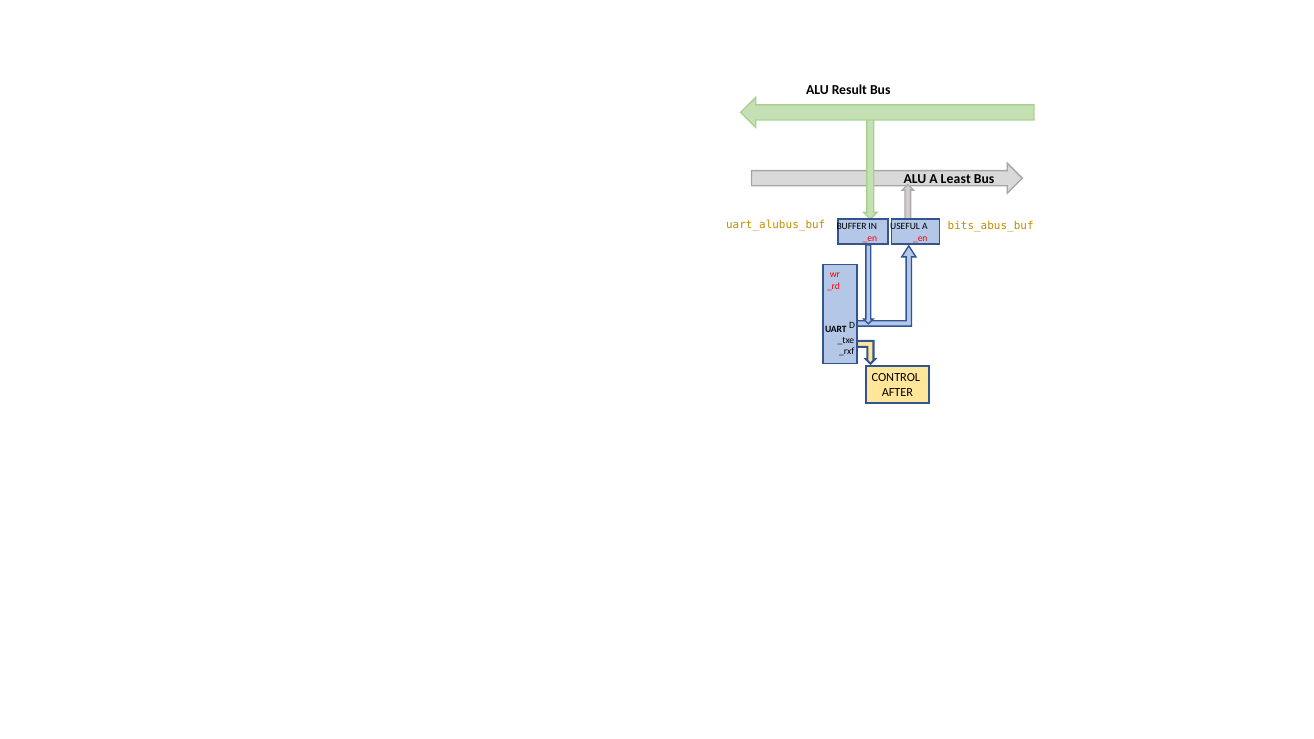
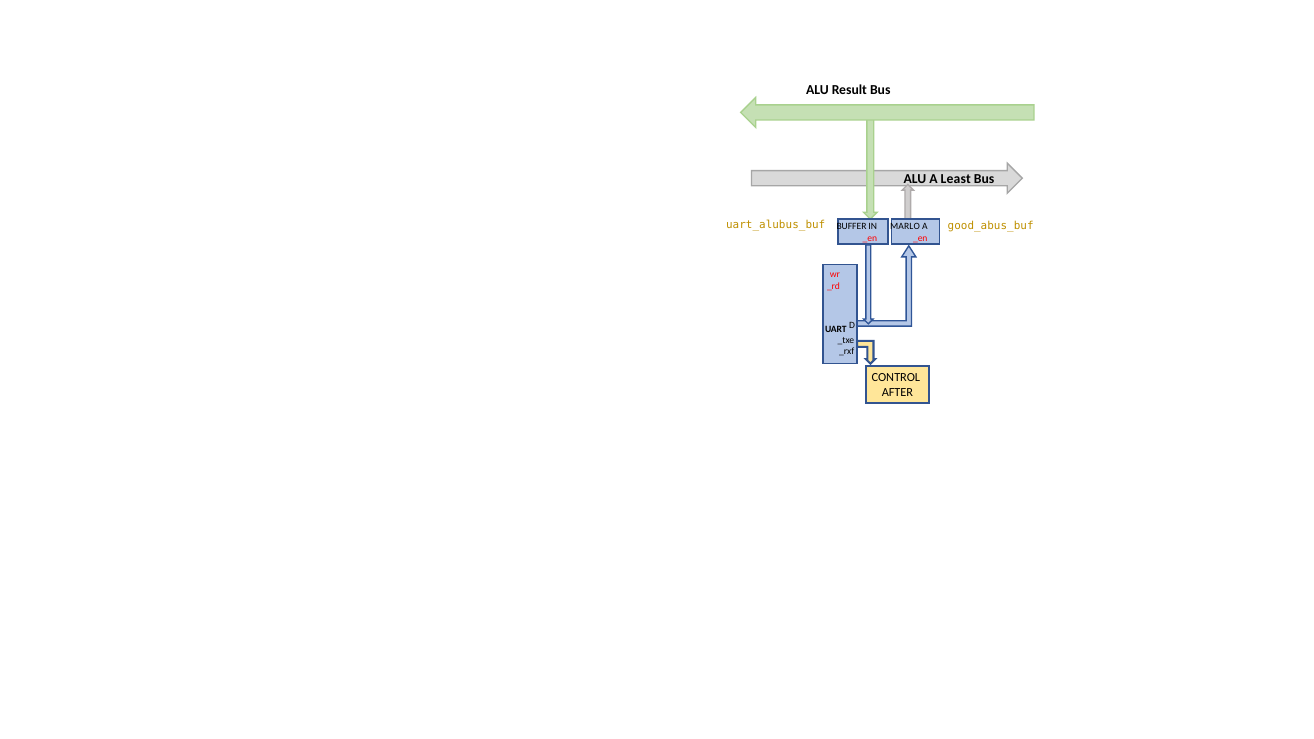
bits_abus_buf: bits_abus_buf -> good_abus_buf
USEFUL: USEFUL -> MARLO
